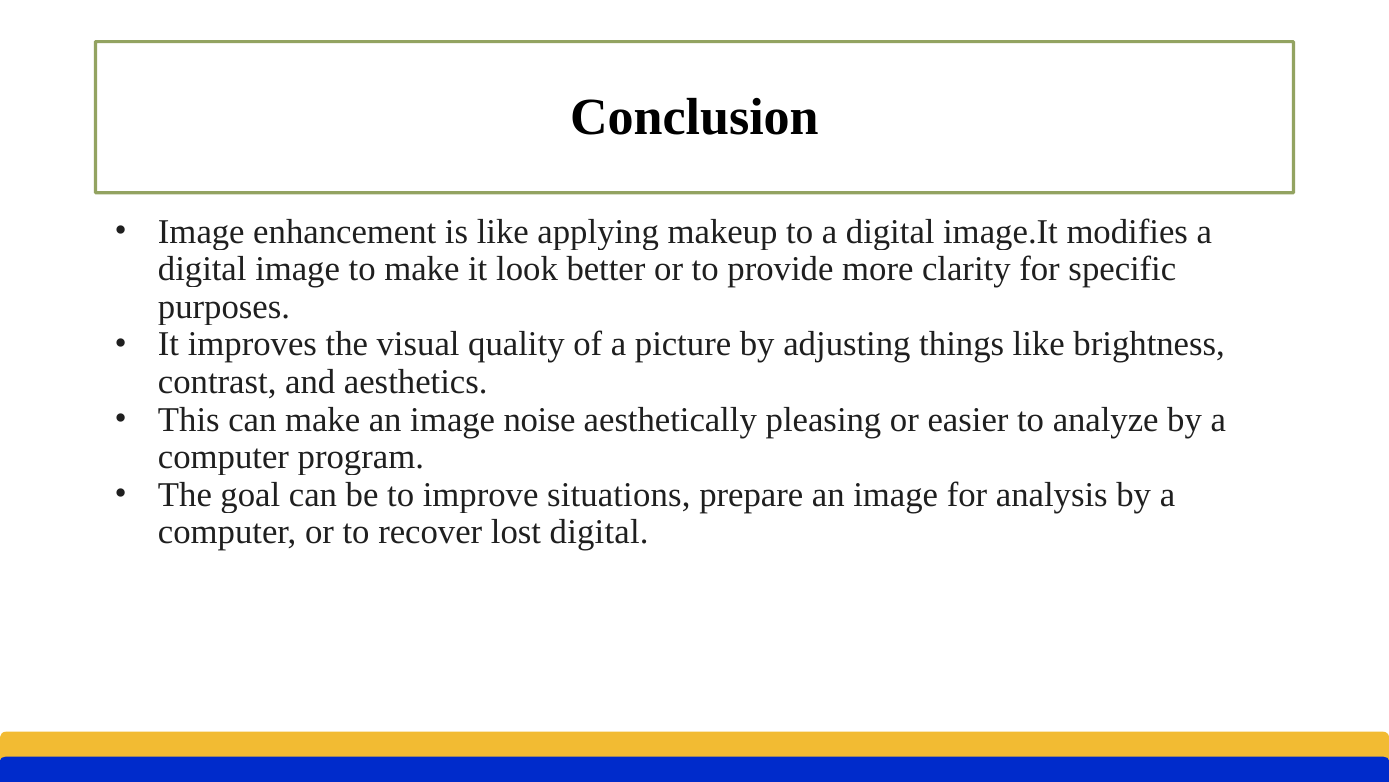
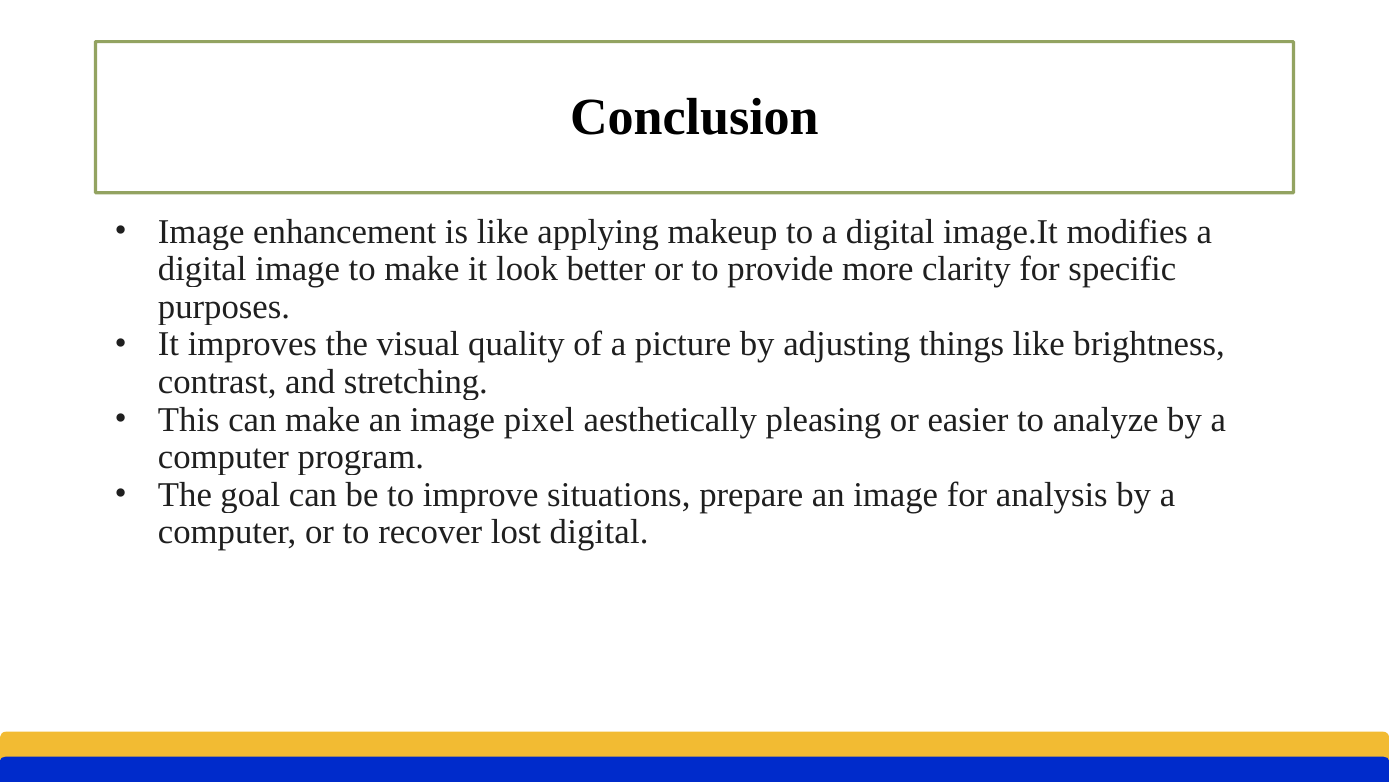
aesthetics: aesthetics -> stretching
noise: noise -> pixel
